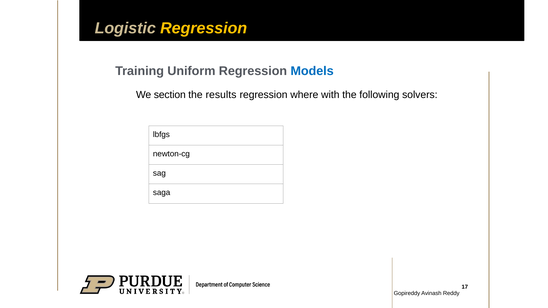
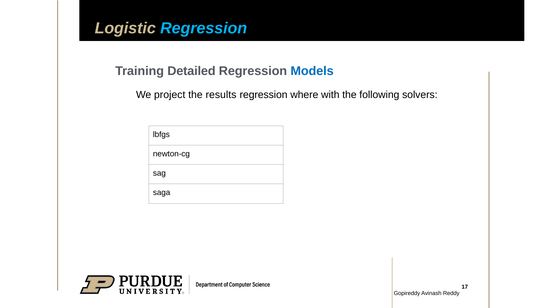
Regression at (204, 28) colour: yellow -> light blue
Uniform: Uniform -> Detailed
section: section -> project
